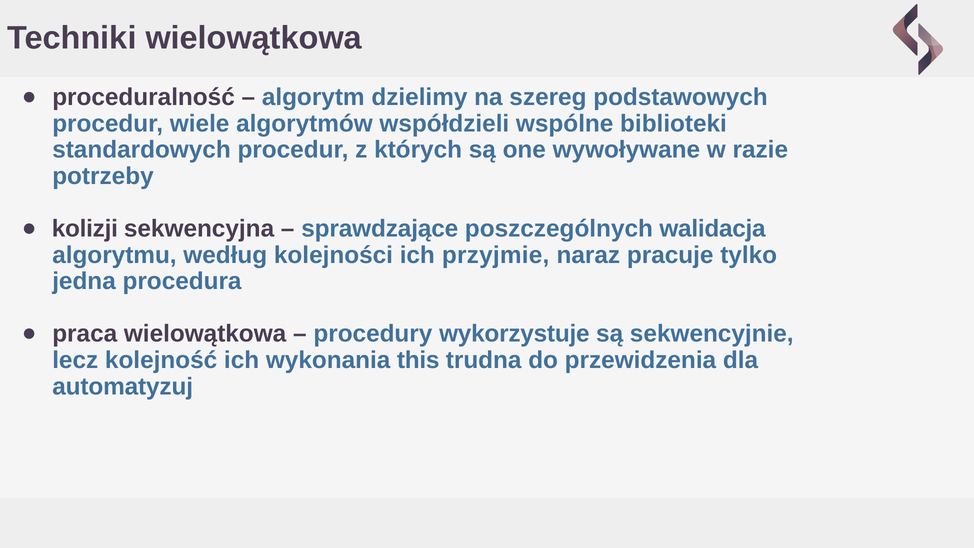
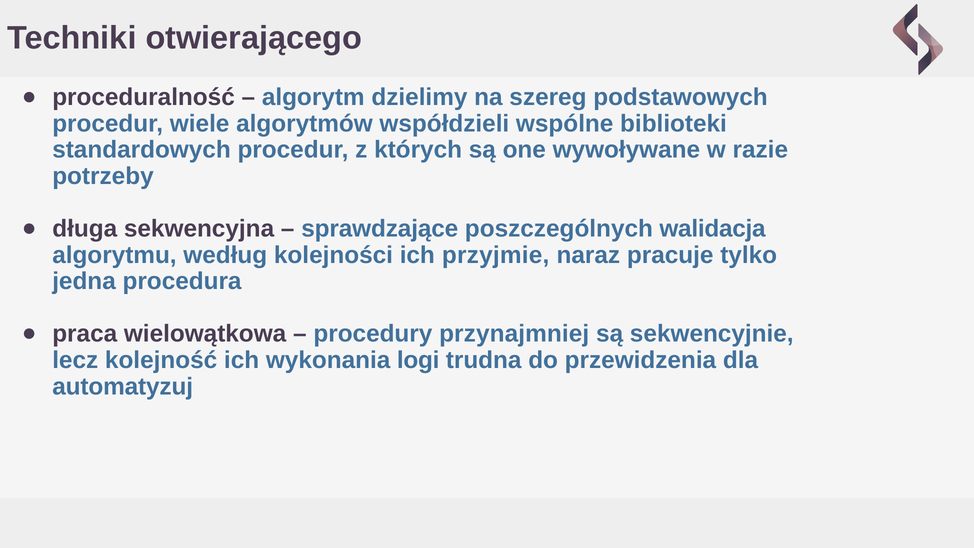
Techniki wielowątkowa: wielowątkowa -> otwierającego
kolizji: kolizji -> długa
wykorzystuje: wykorzystuje -> przynajmniej
this: this -> logi
